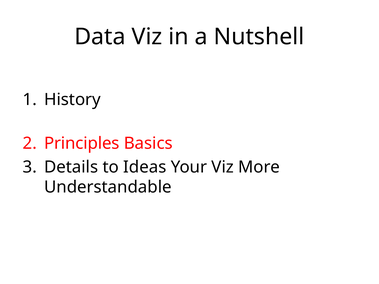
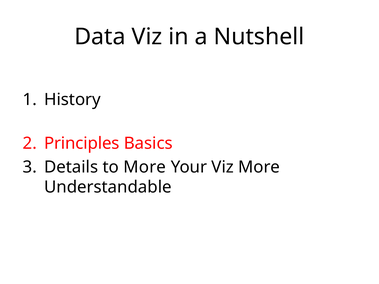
to Ideas: Ideas -> More
